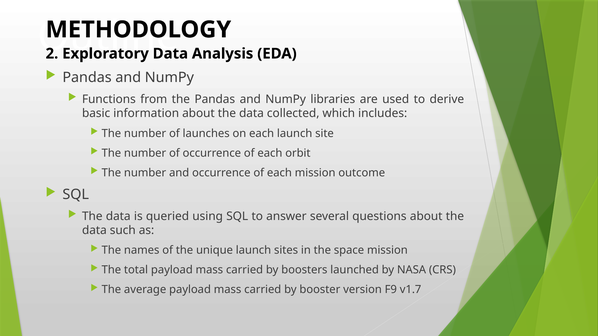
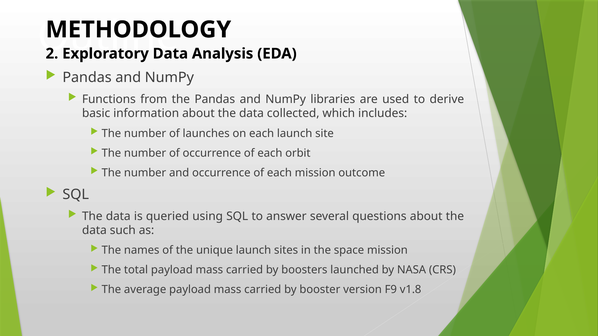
v1.7: v1.7 -> v1.8
